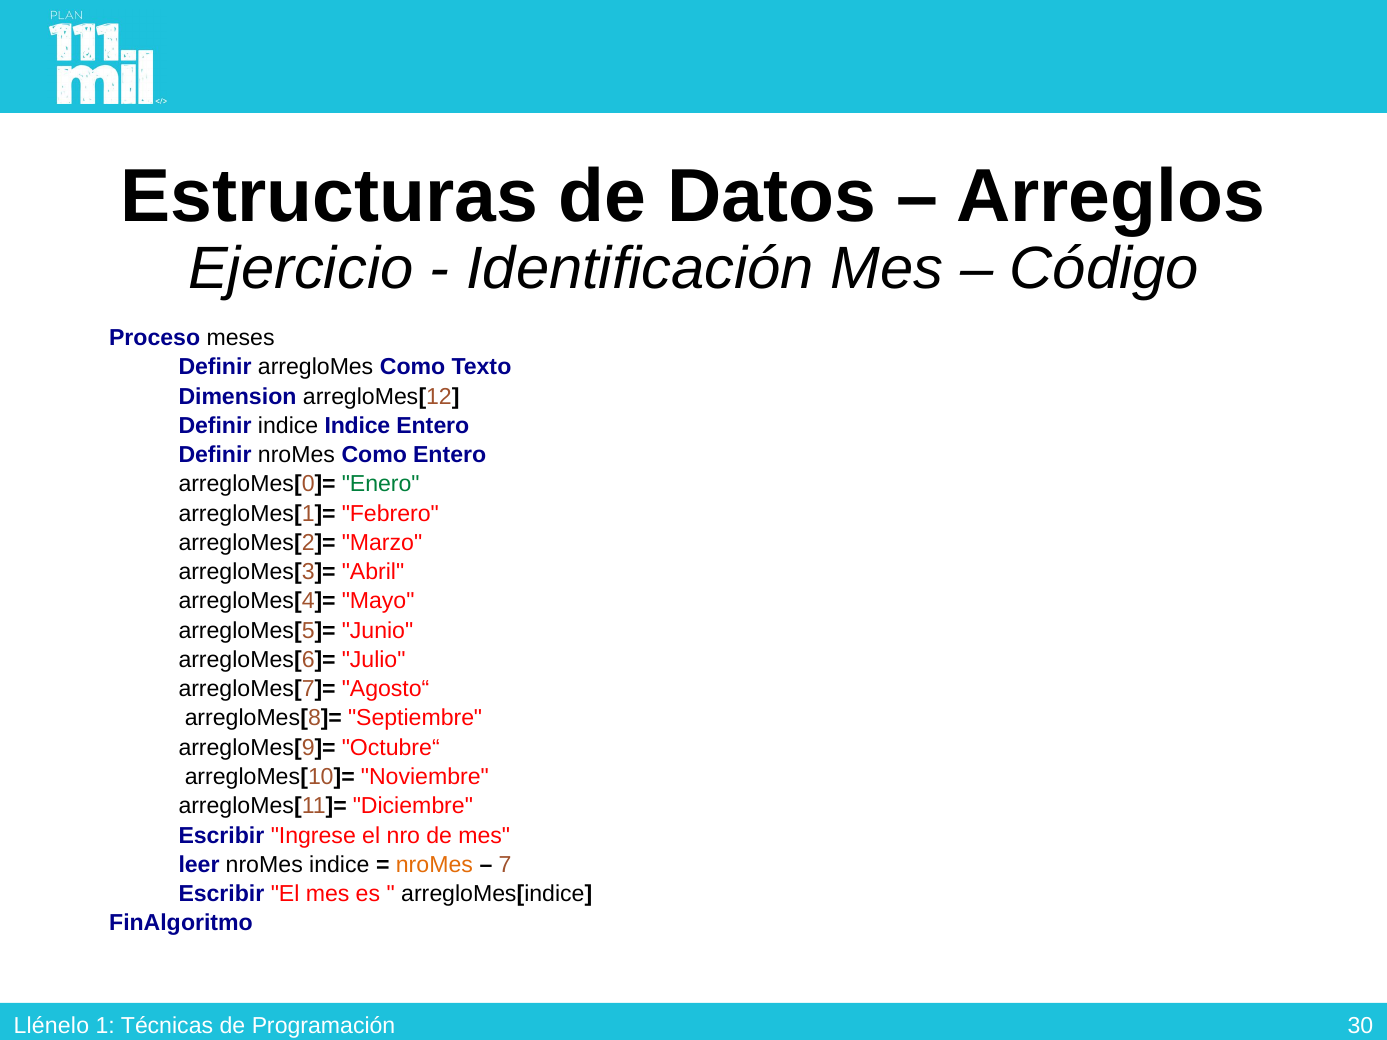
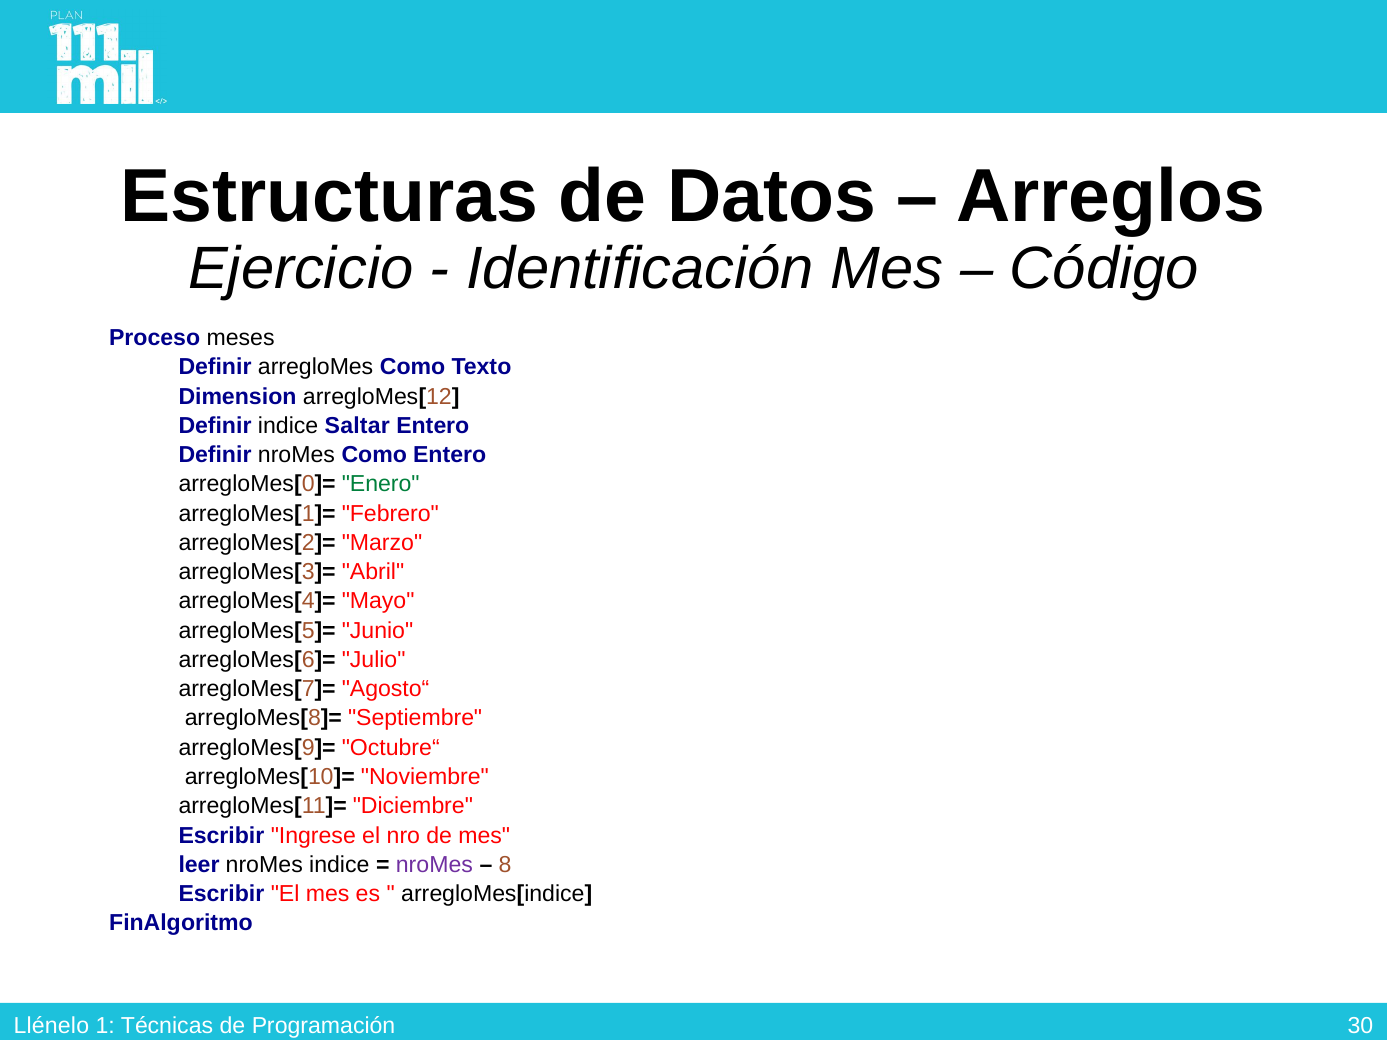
indice Indice: Indice -> Saltar
nroMes at (434, 865) colour: orange -> purple
7: 7 -> 8
